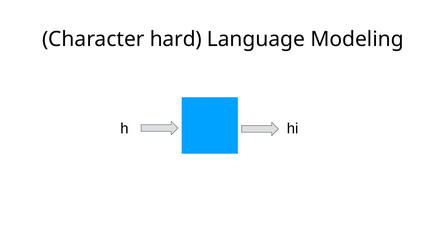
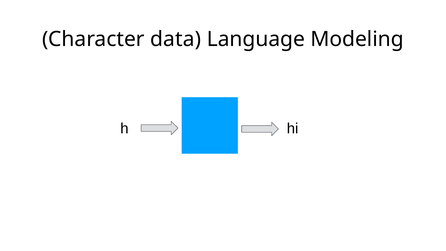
hard: hard -> data
